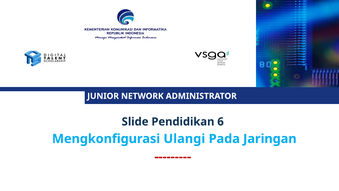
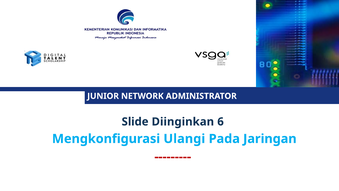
Pendidikan: Pendidikan -> Diinginkan
